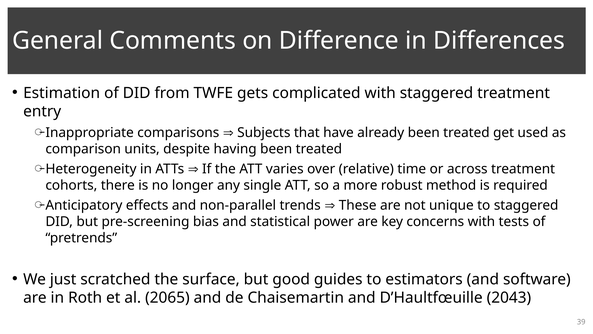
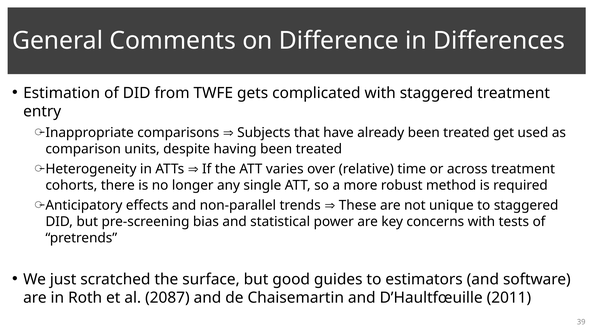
2065: 2065 -> 2087
2043: 2043 -> 2011
